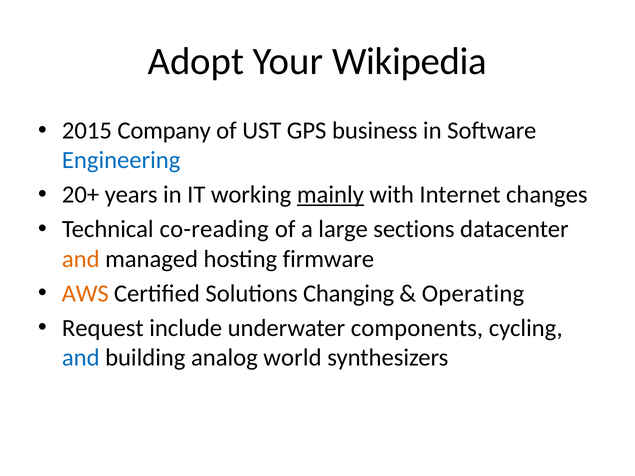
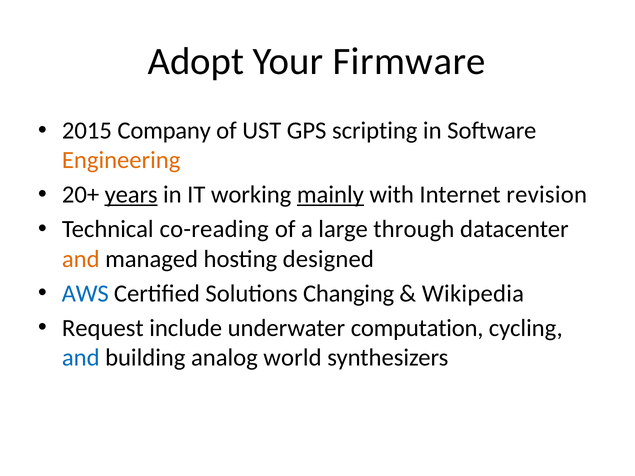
Wikipedia: Wikipedia -> Firmware
business: business -> scripting
Engineering colour: blue -> orange
years underline: none -> present
changes: changes -> revision
sections: sections -> through
firmware: firmware -> designed
AWS colour: orange -> blue
Operating: Operating -> Wikipedia
components: components -> computation
